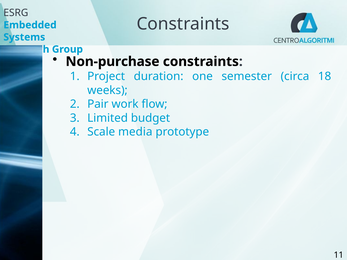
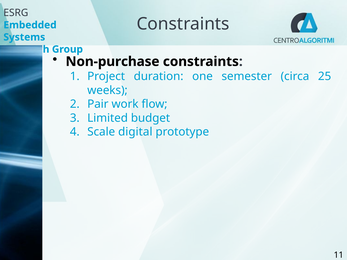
18: 18 -> 25
media: media -> digital
